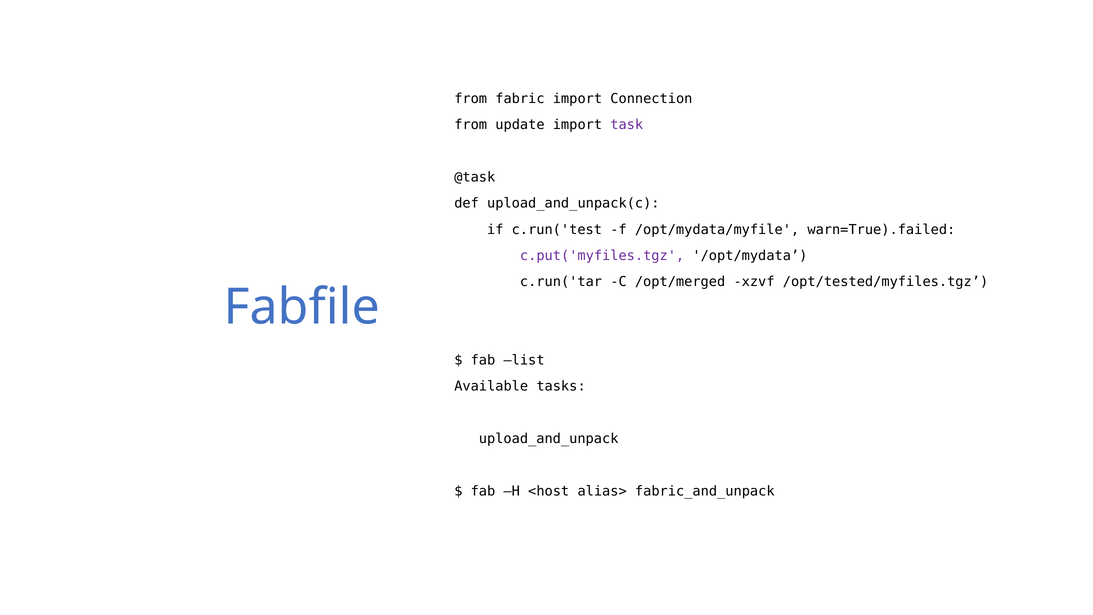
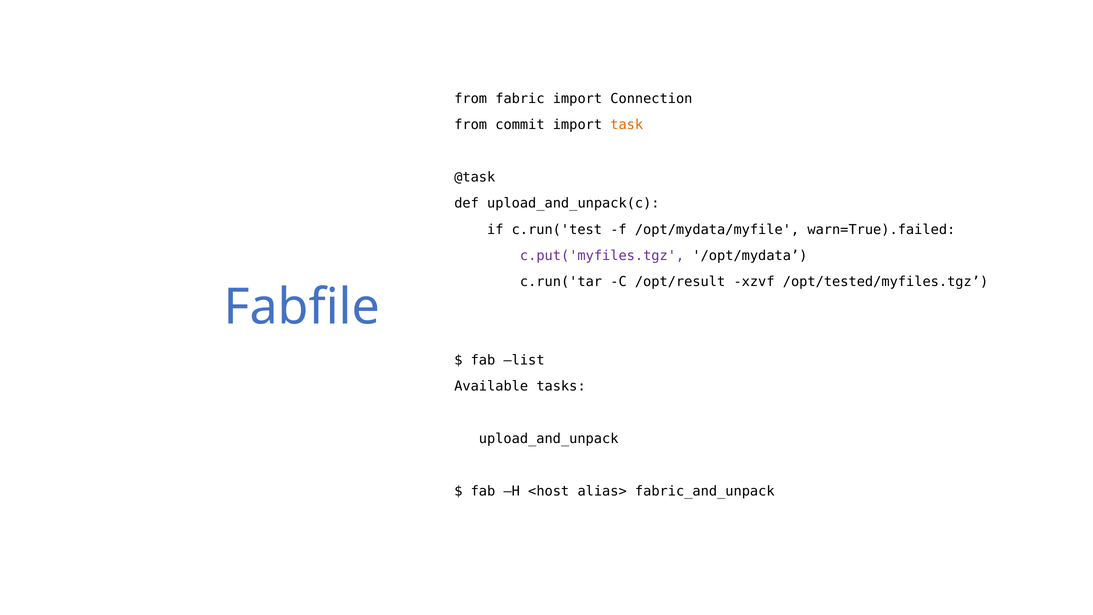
update: update -> commit
task colour: purple -> orange
/opt/merged: /opt/merged -> /opt/result
